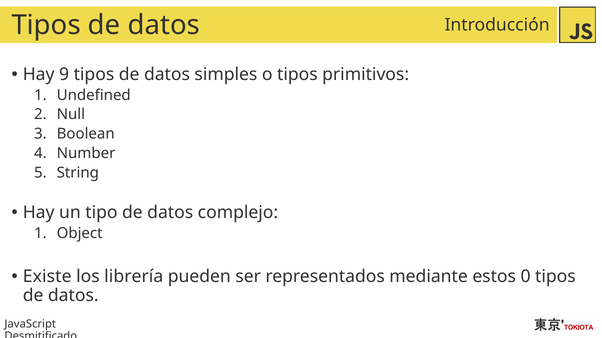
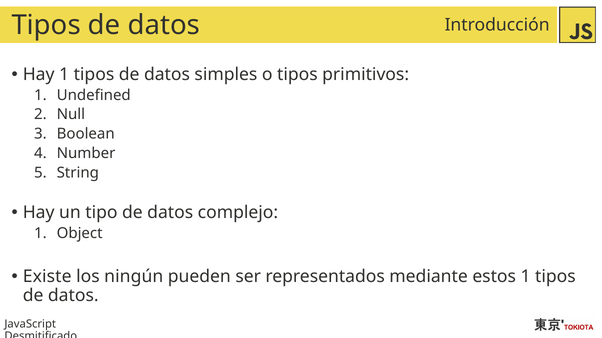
Hay 9: 9 -> 1
librería: librería -> ningún
estos 0: 0 -> 1
